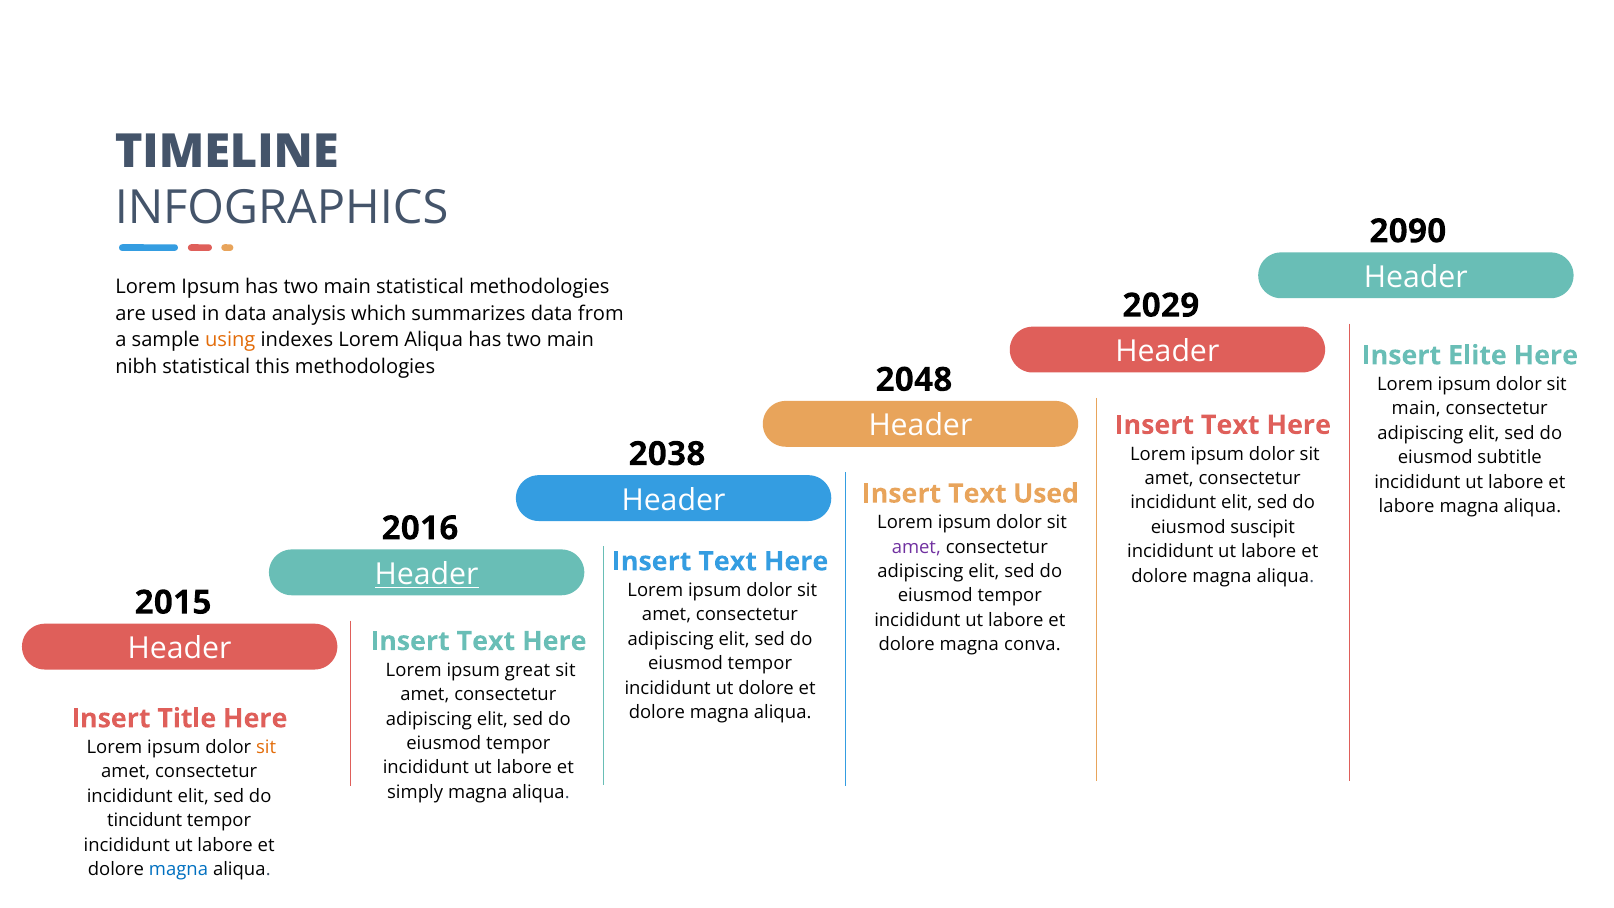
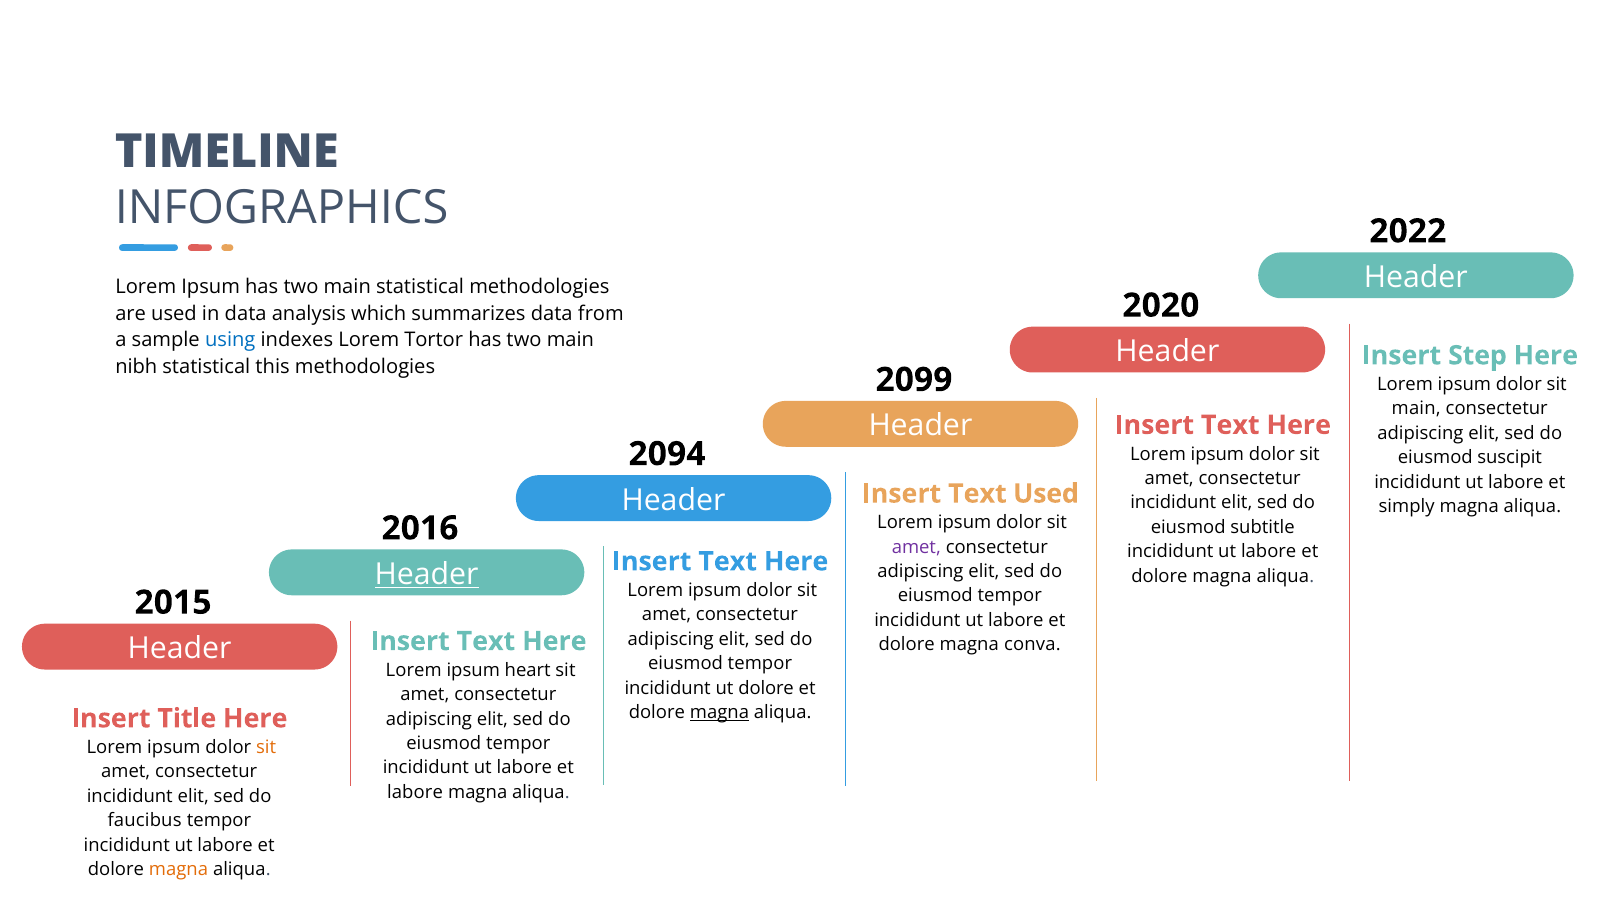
2090: 2090 -> 2022
2029: 2029 -> 2020
using colour: orange -> blue
Lorem Aliqua: Aliqua -> Tortor
Elite: Elite -> Step
2048: 2048 -> 2099
2038: 2038 -> 2094
subtitle: subtitle -> suscipit
labore at (1407, 506): labore -> simply
suscipit: suscipit -> subtitle
great: great -> heart
magna at (719, 712) underline: none -> present
simply at (415, 792): simply -> labore
tincidunt: tincidunt -> faucibus
magna at (179, 869) colour: blue -> orange
